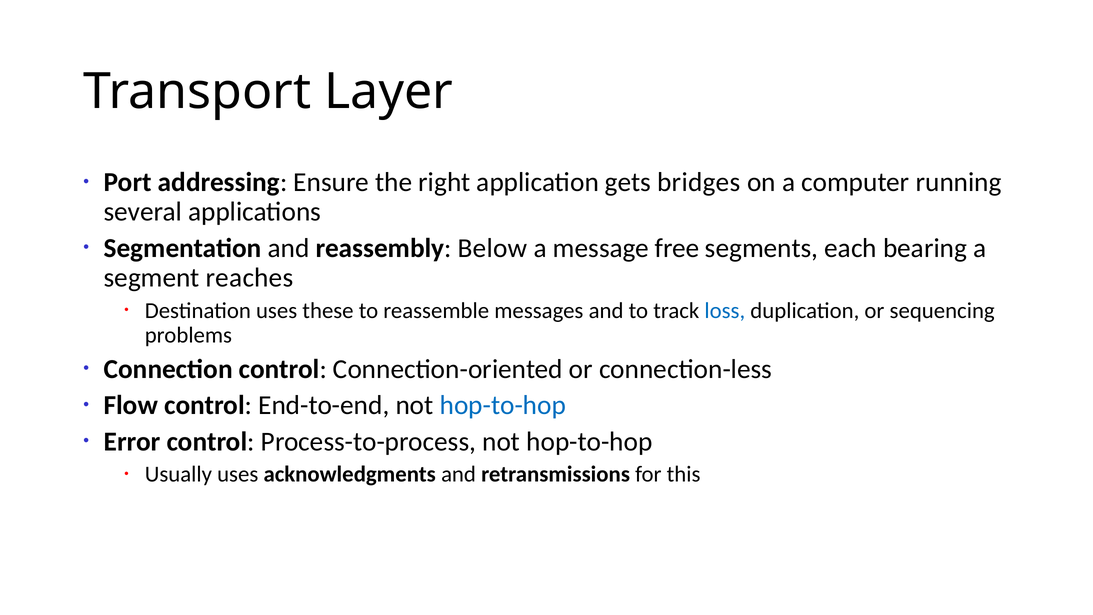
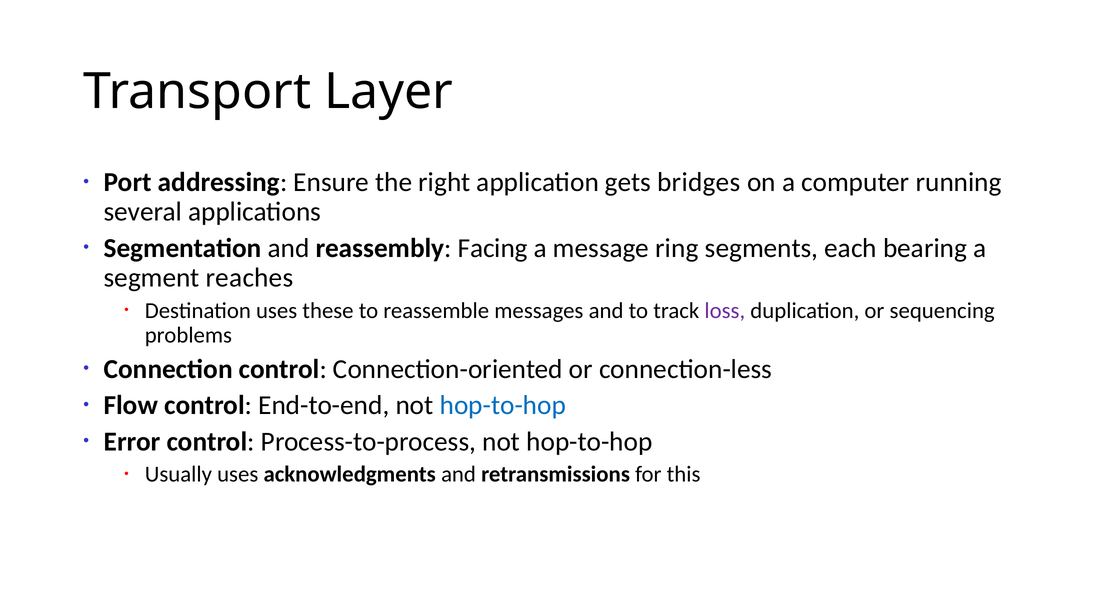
Below: Below -> Facing
free: free -> ring
loss colour: blue -> purple
